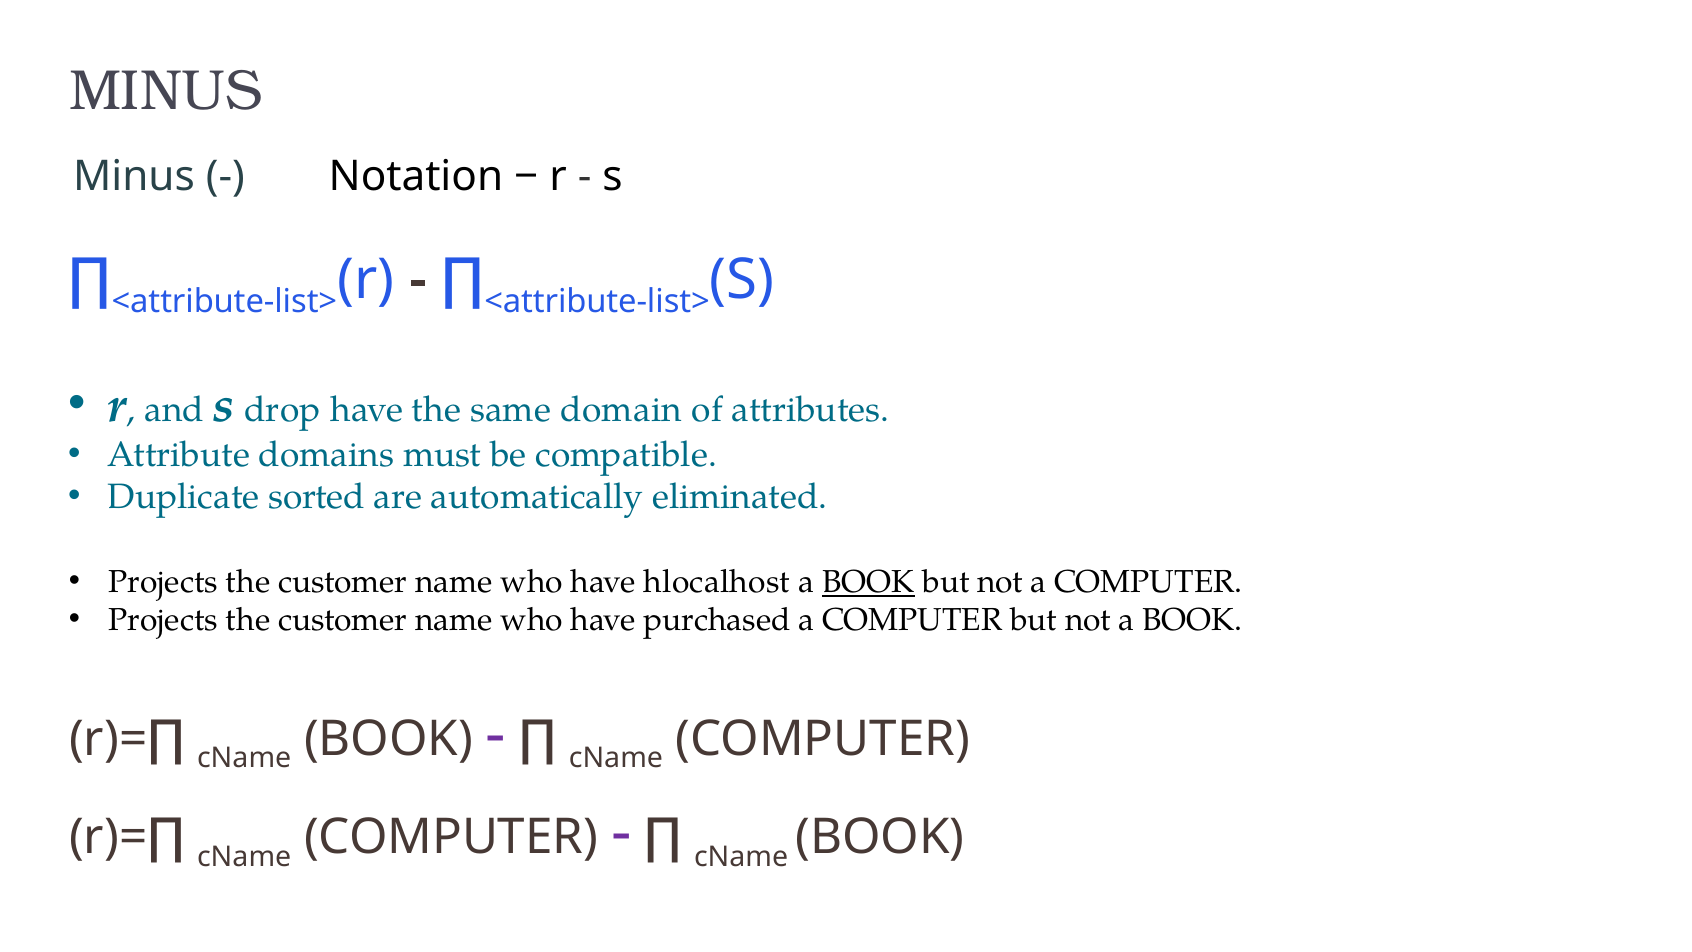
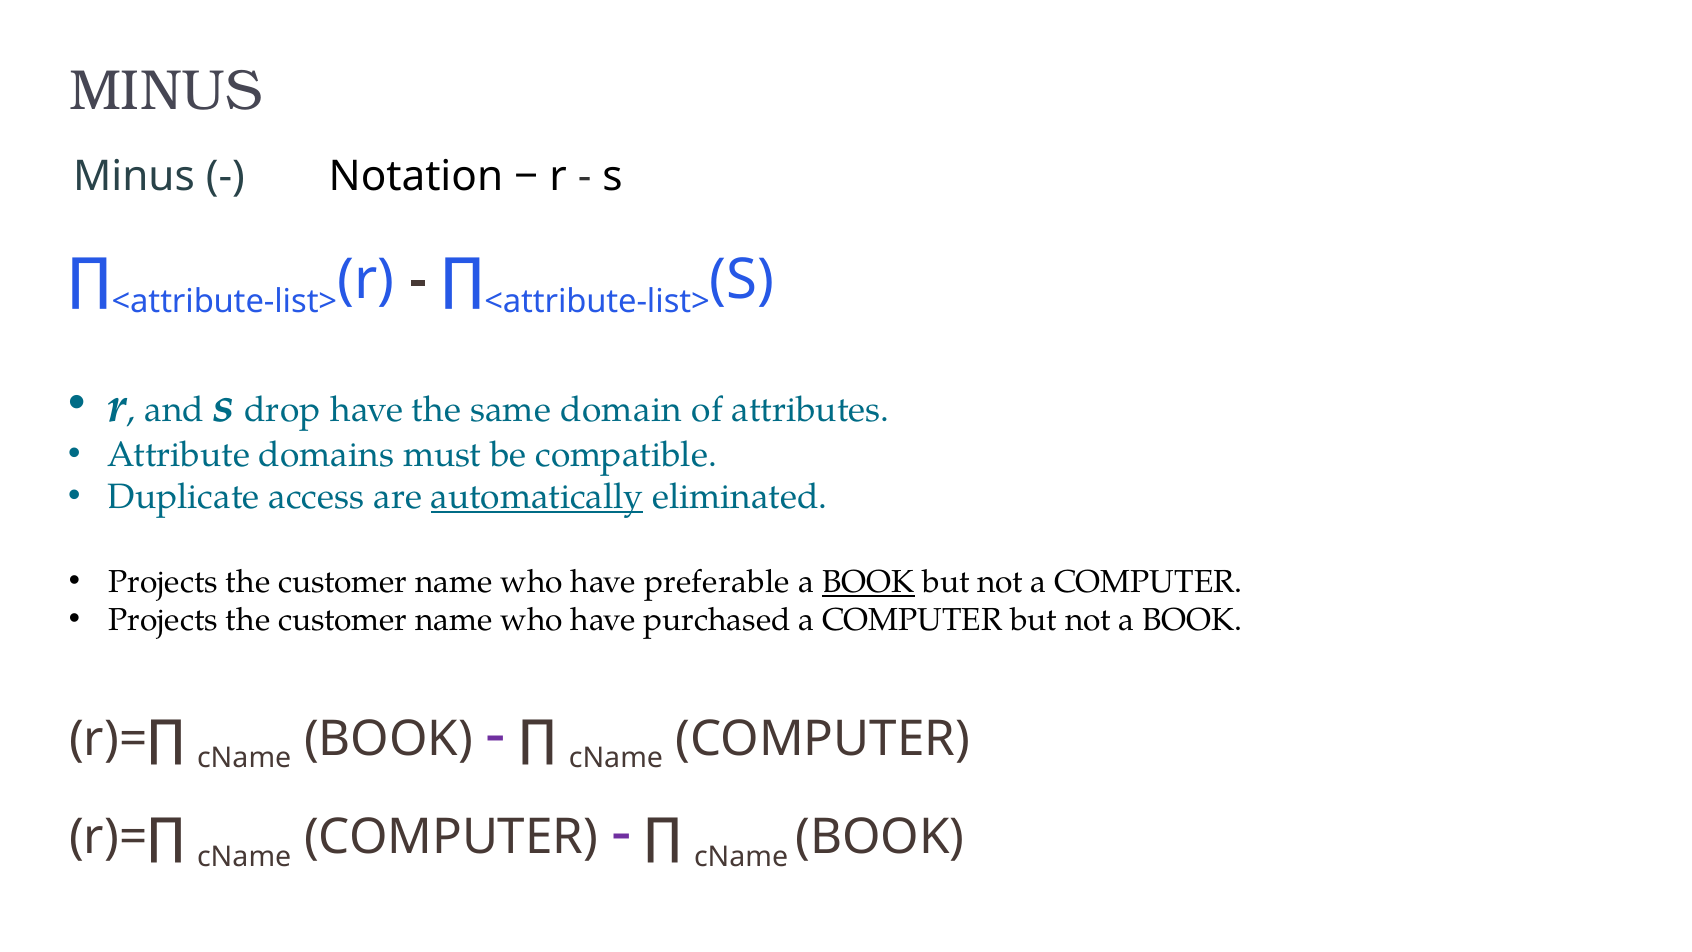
sorted: sorted -> access
automatically underline: none -> present
hlocalhost: hlocalhost -> preferable
